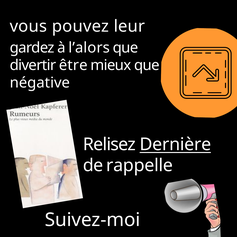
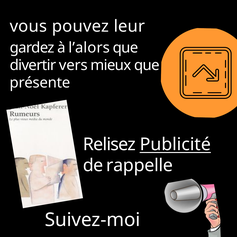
être: être -> vers
négative: négative -> présente
Dernière: Dernière -> Publicité
